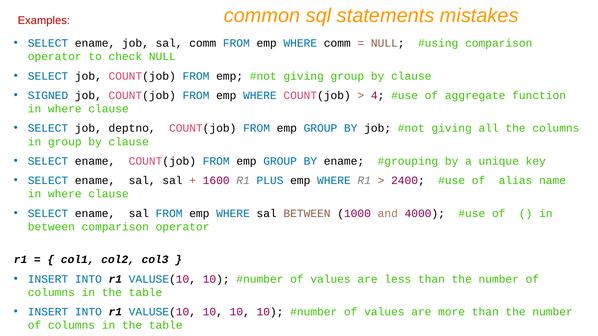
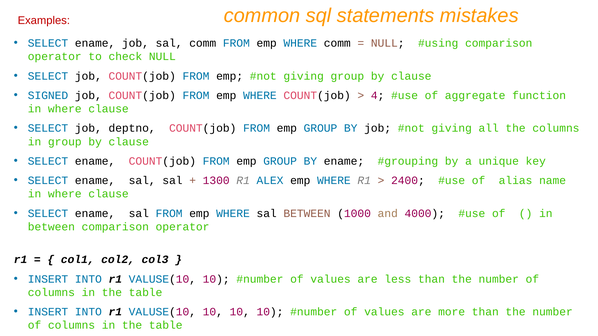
1600: 1600 -> 1300
PLUS: PLUS -> ALEX
